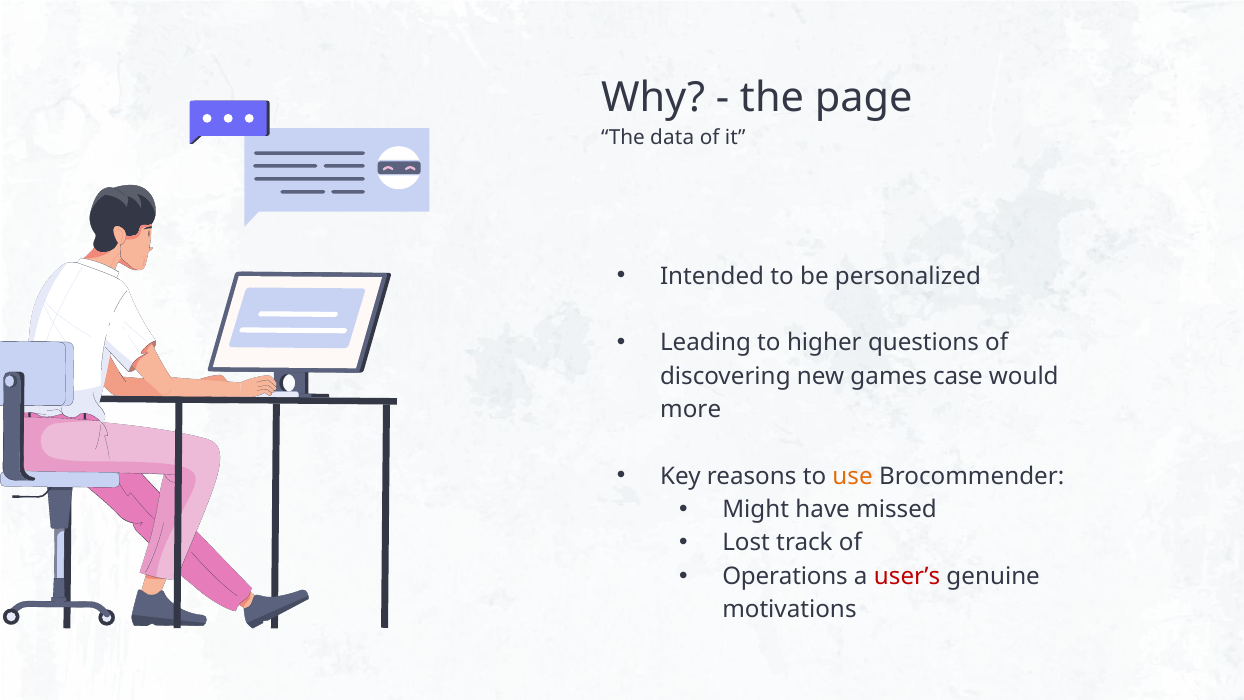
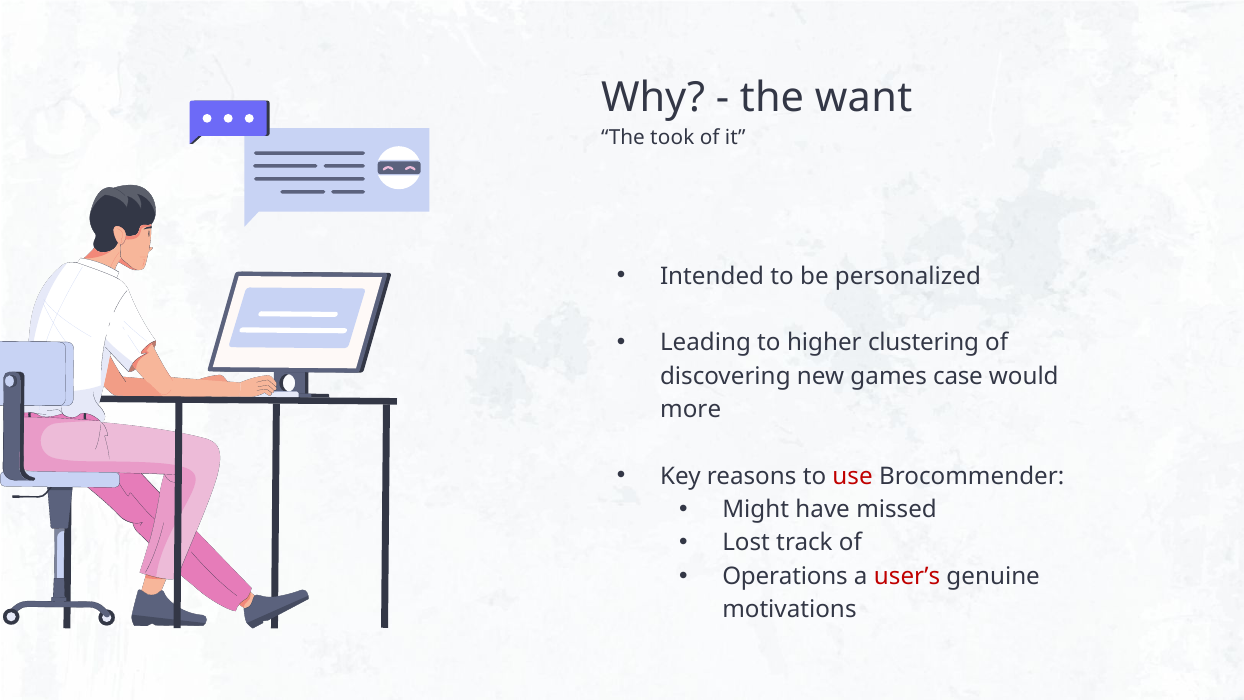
page: page -> want
data: data -> took
questions: questions -> clustering
use colour: orange -> red
